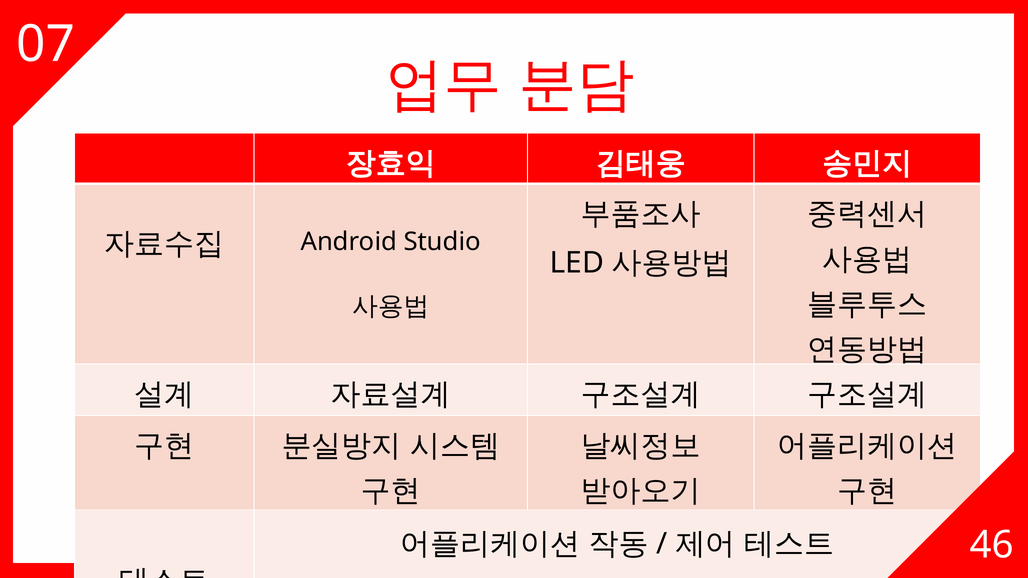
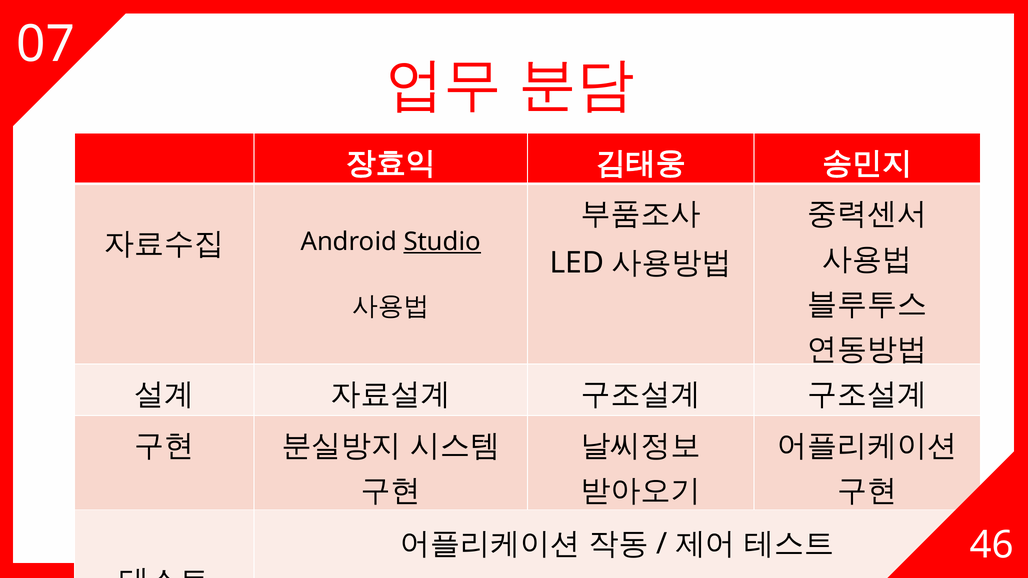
Studio underline: none -> present
